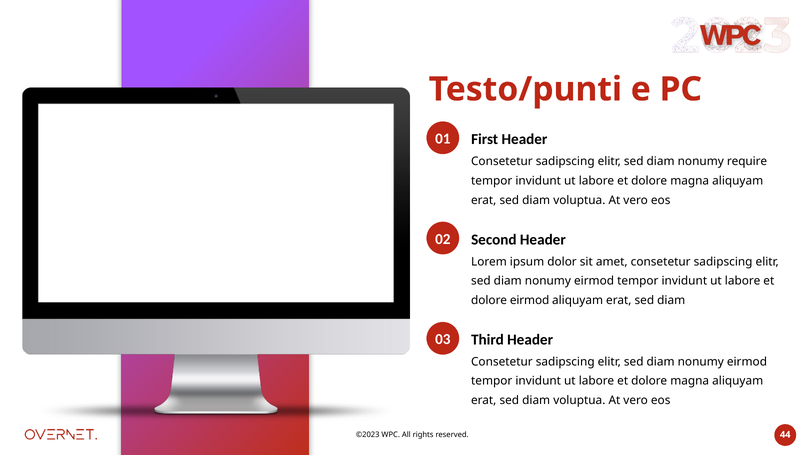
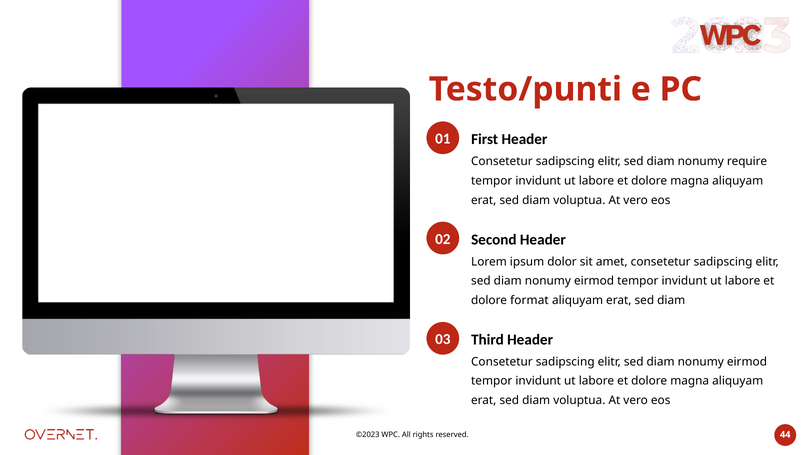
dolore eirmod: eirmod -> format
